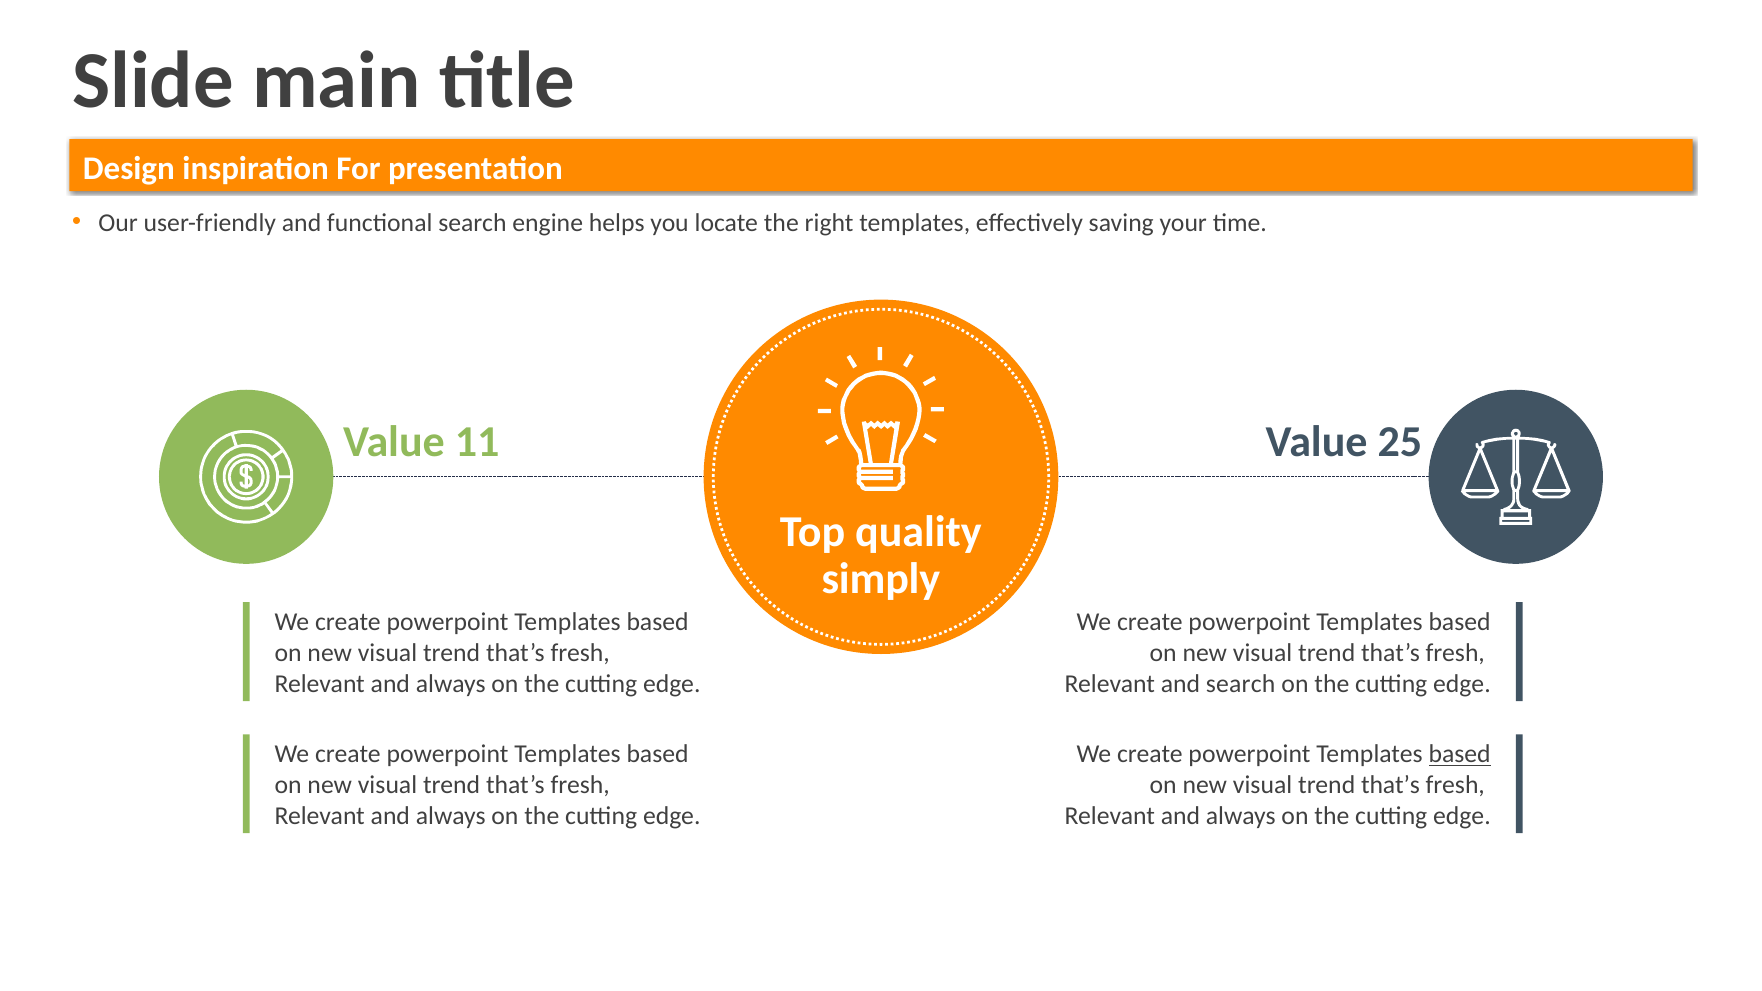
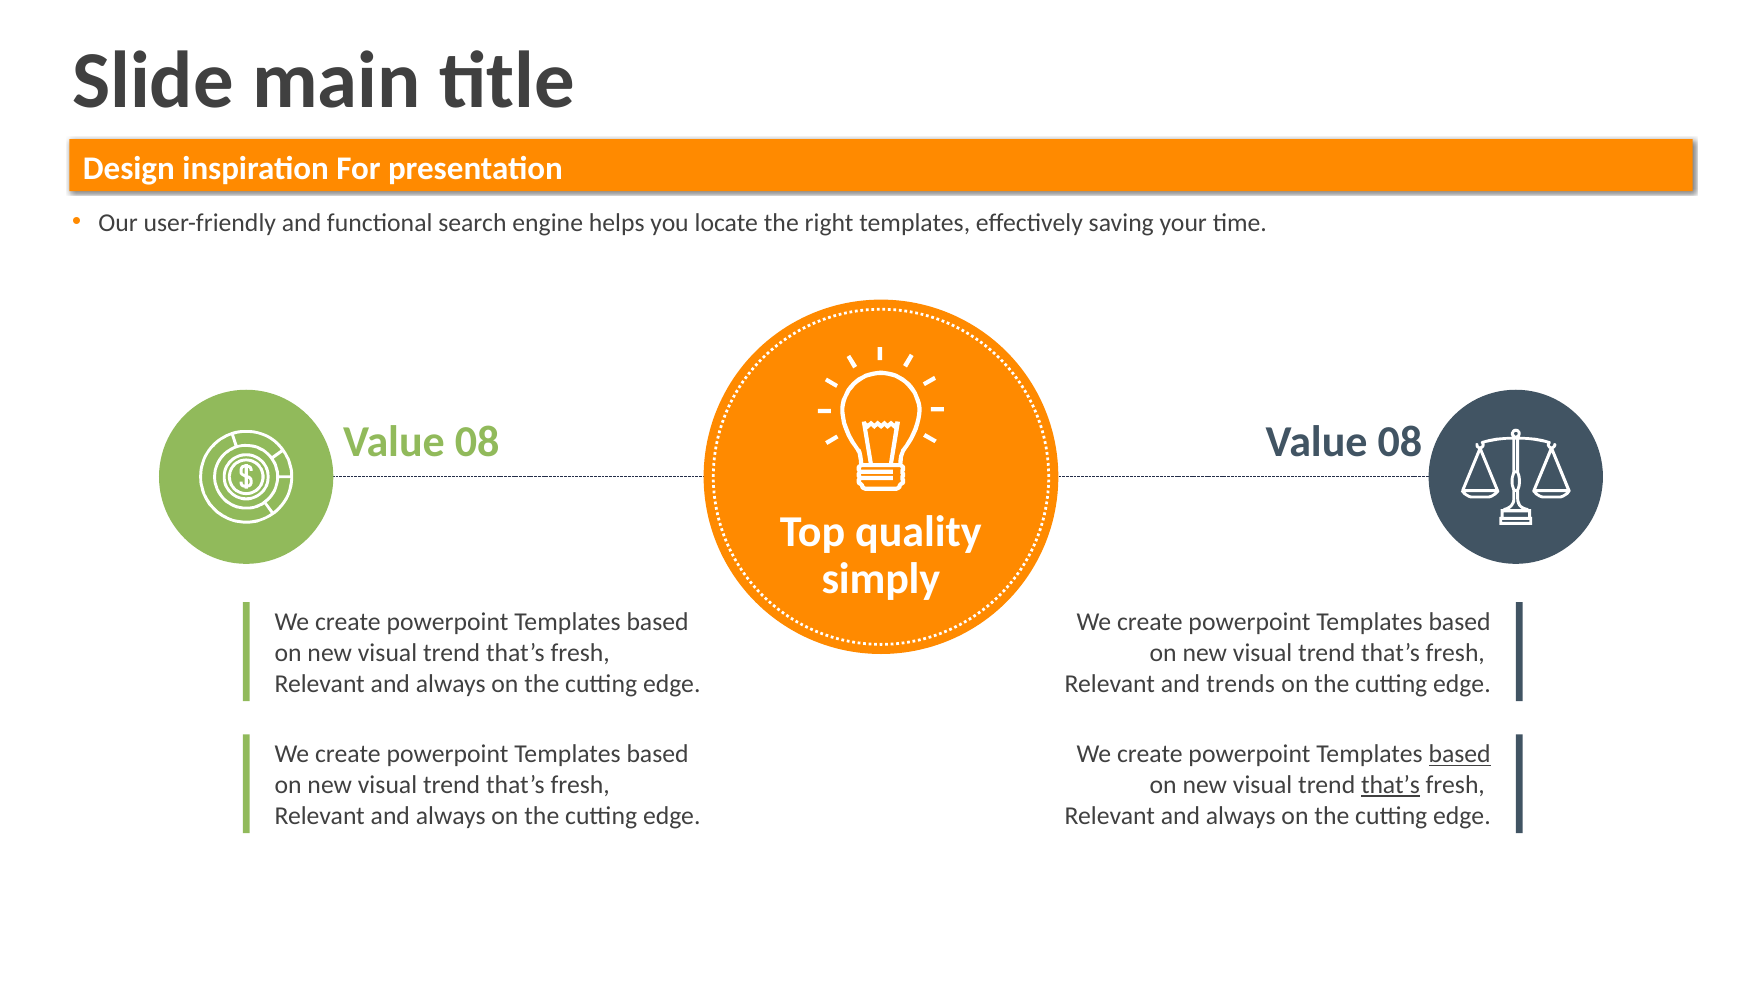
11 at (477, 442): 11 -> 08
25 at (1400, 442): 25 -> 08
and search: search -> trends
that’s at (1391, 785) underline: none -> present
